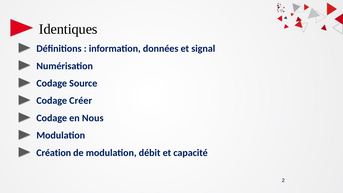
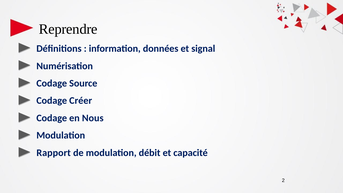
Identiques: Identiques -> Reprendre
Création: Création -> Rapport
